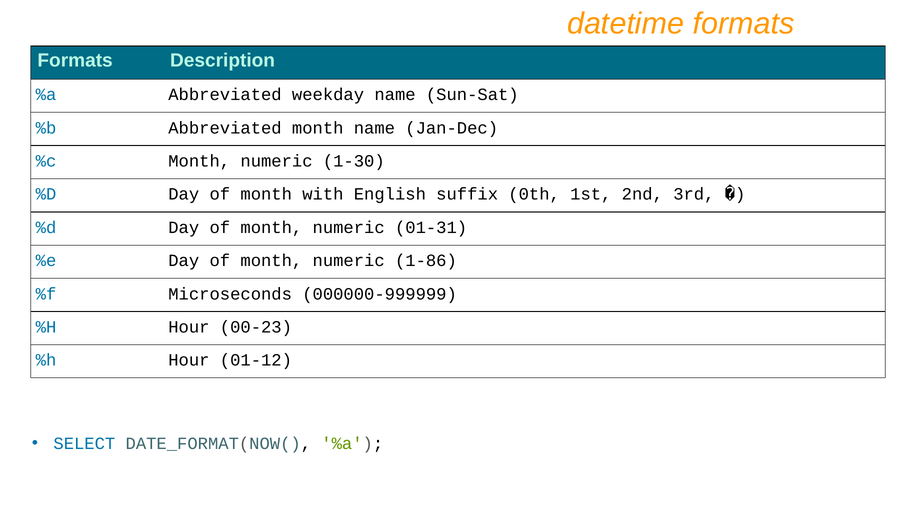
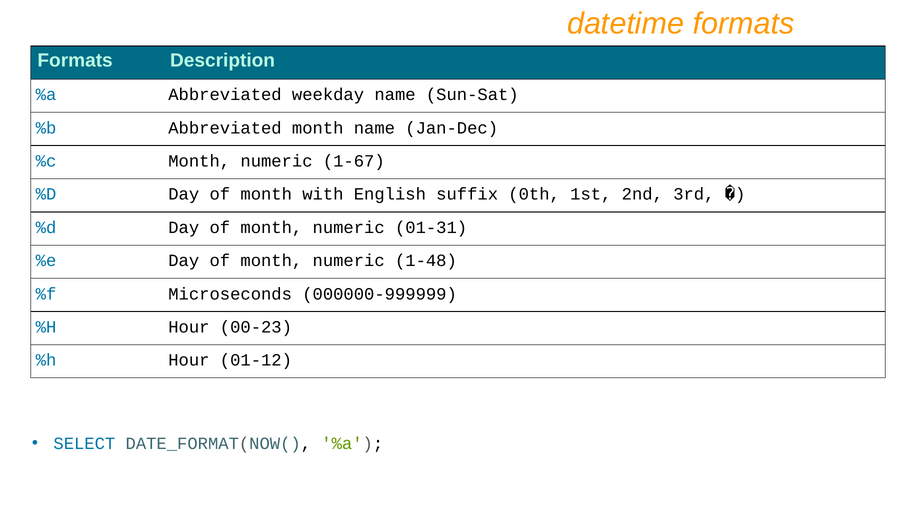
1-30: 1-30 -> 1-67
1-86: 1-86 -> 1-48
